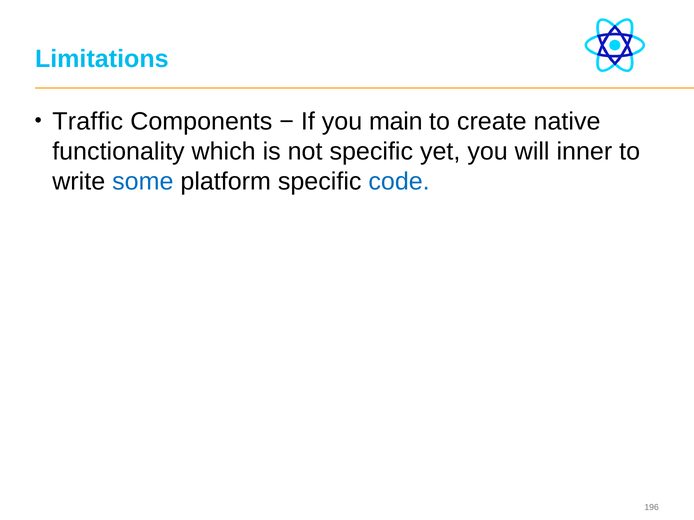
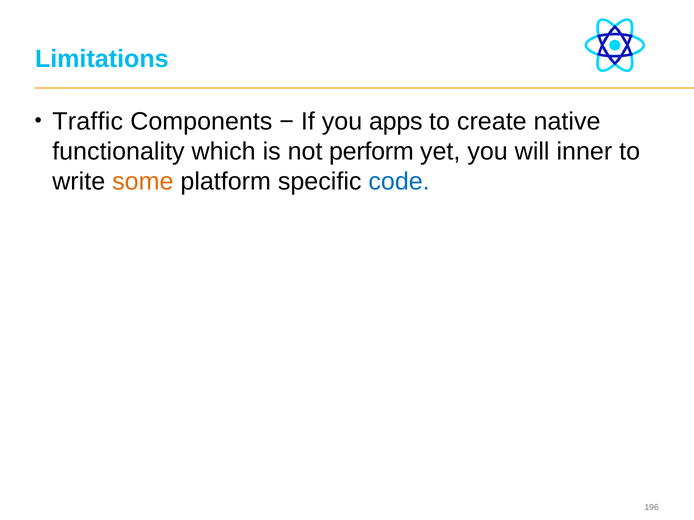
main: main -> apps
not specific: specific -> perform
some colour: blue -> orange
